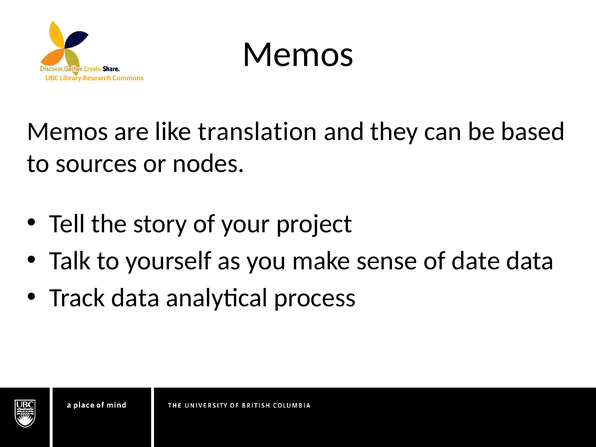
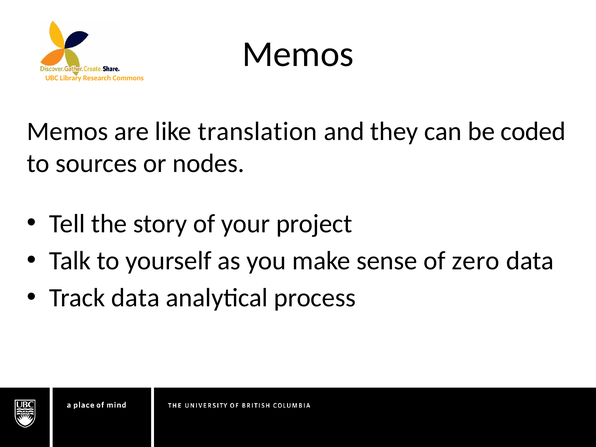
based: based -> coded
date: date -> zero
